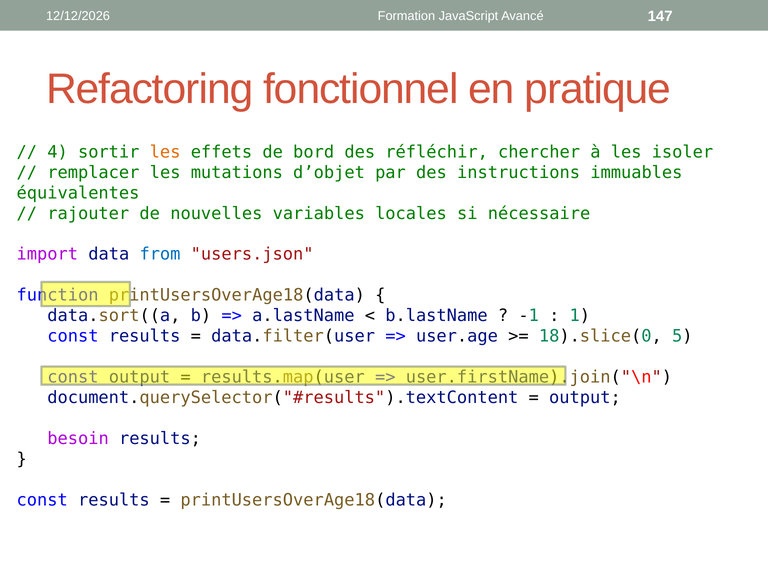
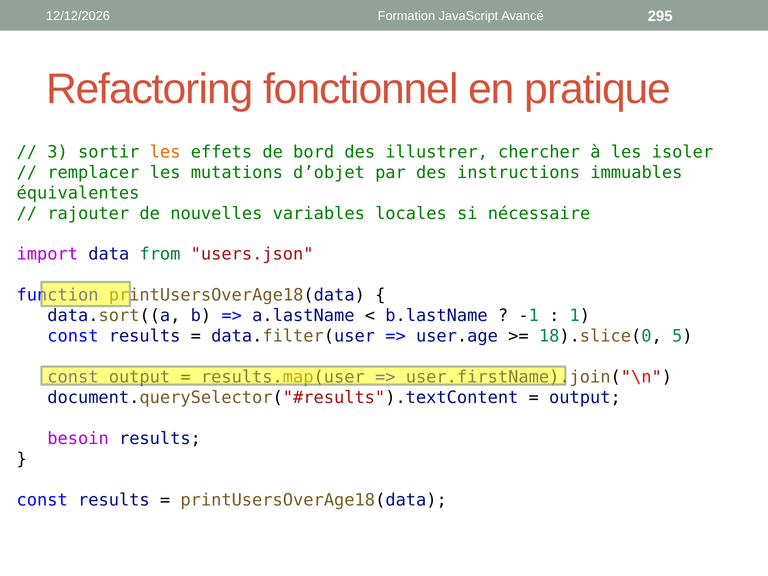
147: 147 -> 295
4: 4 -> 3
réfléchir: réfléchir -> illustrer
from colour: blue -> green
